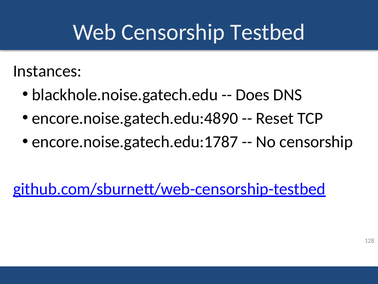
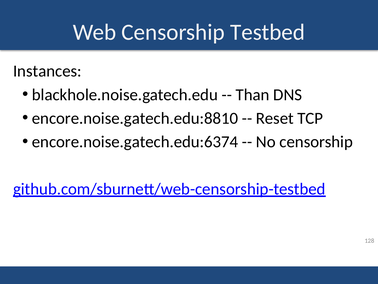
Does: Does -> Than
encore.noise.gatech.edu:4890: encore.noise.gatech.edu:4890 -> encore.noise.gatech.edu:8810
encore.noise.gatech.edu:1787: encore.noise.gatech.edu:1787 -> encore.noise.gatech.edu:6374
